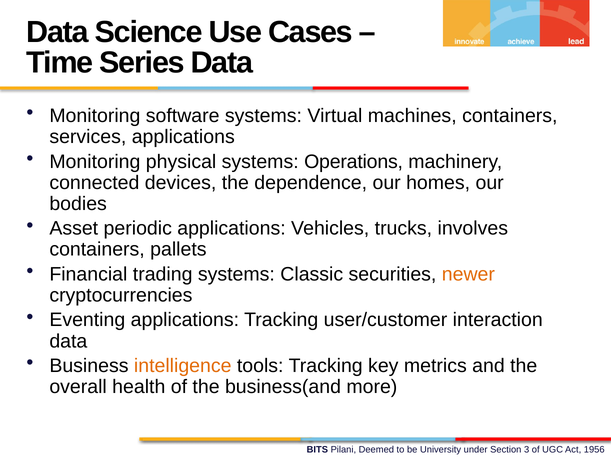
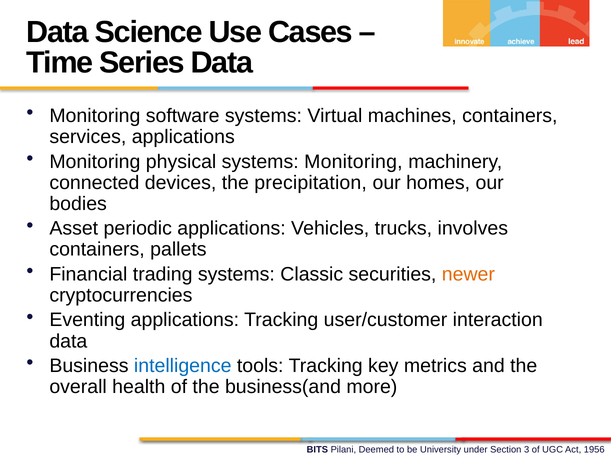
systems Operations: Operations -> Monitoring
dependence: dependence -> precipitation
intelligence colour: orange -> blue
